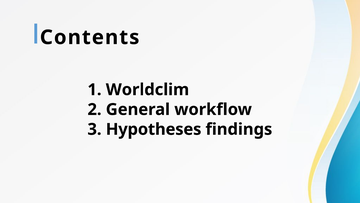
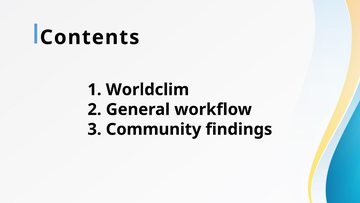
Hypotheses: Hypotheses -> Community
